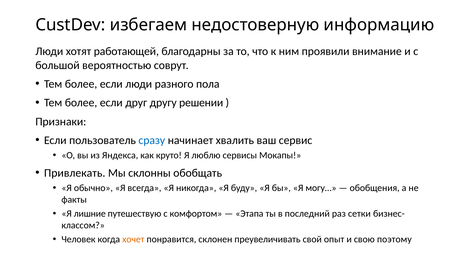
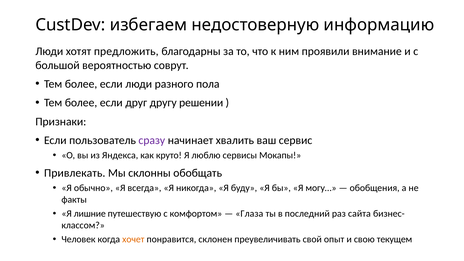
работающей: работающей -> предложить
сразу colour: blue -> purple
Этапа: Этапа -> Глаза
сетки: сетки -> сайта
поэтому: поэтому -> текущем
